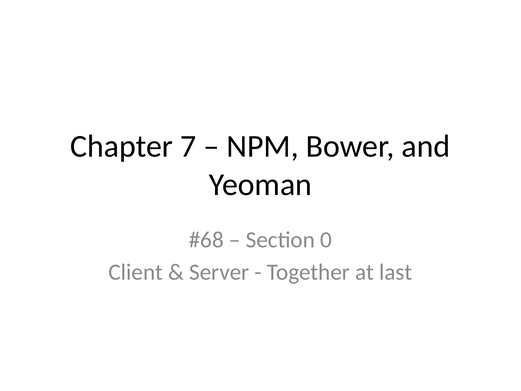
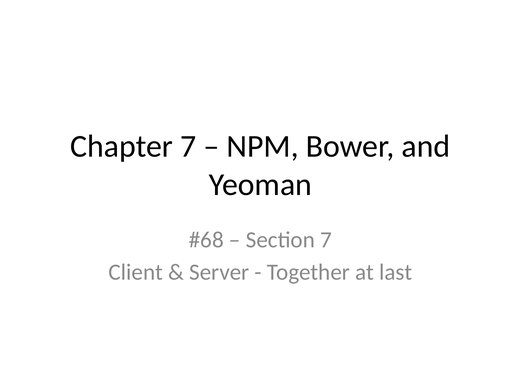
Section 0: 0 -> 7
